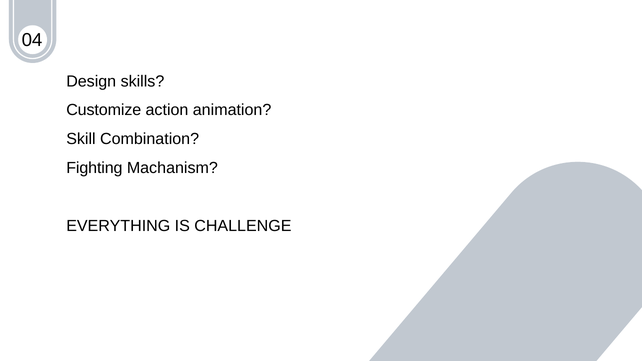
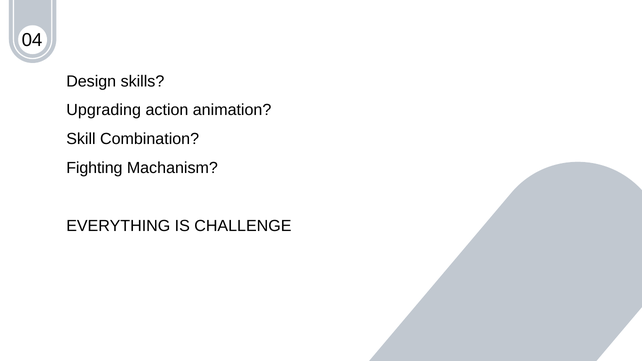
Customize: Customize -> Upgrading
